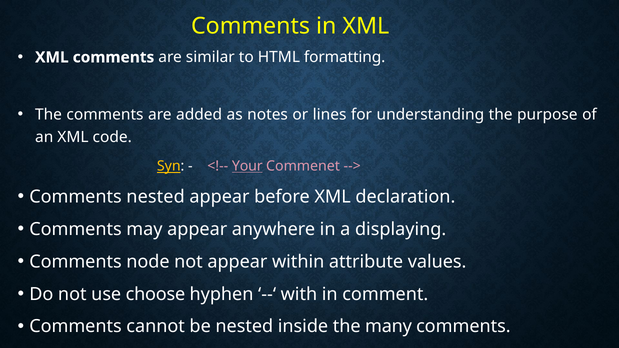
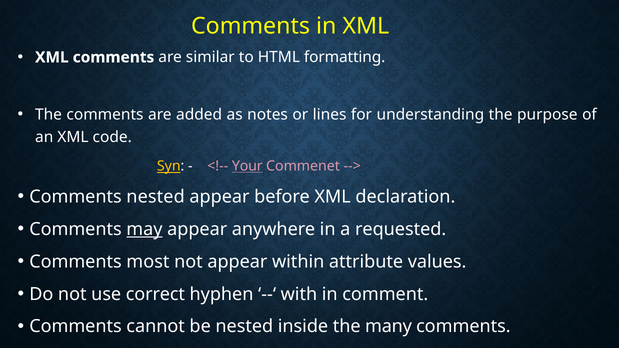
may underline: none -> present
displaying: displaying -> requested
node: node -> most
choose: choose -> correct
